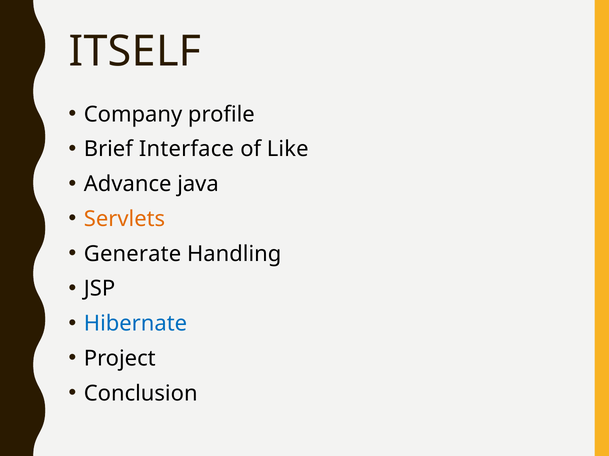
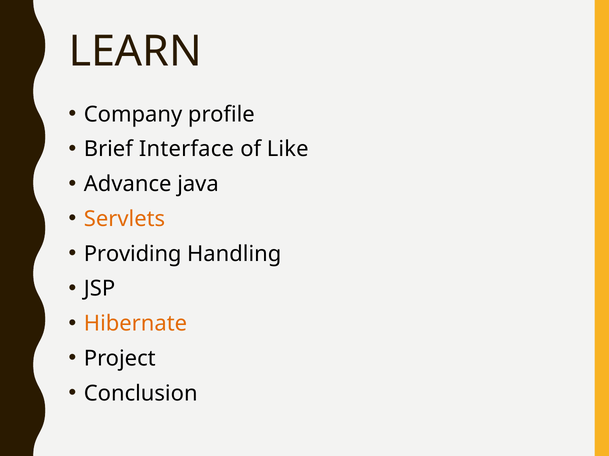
ITSELF: ITSELF -> LEARN
Generate: Generate -> Providing
Hibernate colour: blue -> orange
